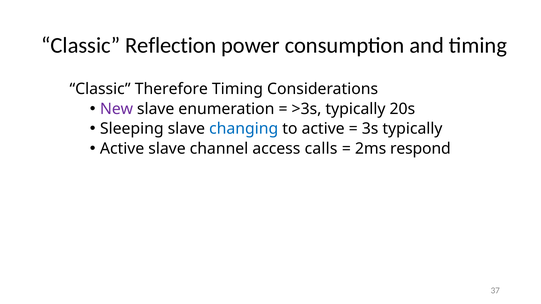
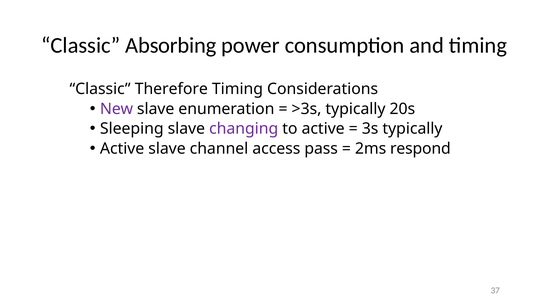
Reflection: Reflection -> Absorbing
changing colour: blue -> purple
calls: calls -> pass
